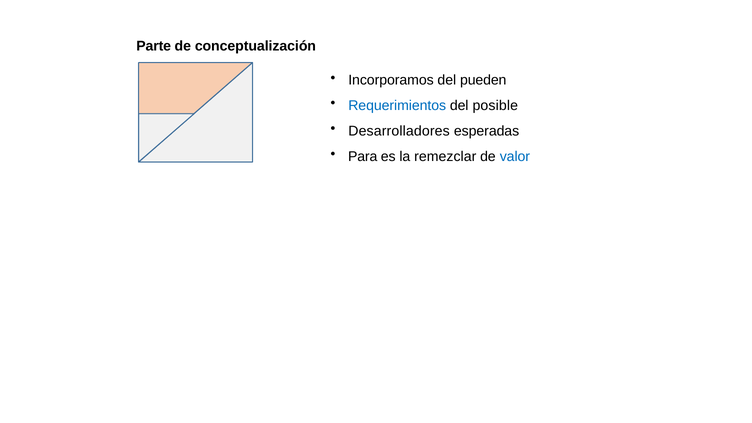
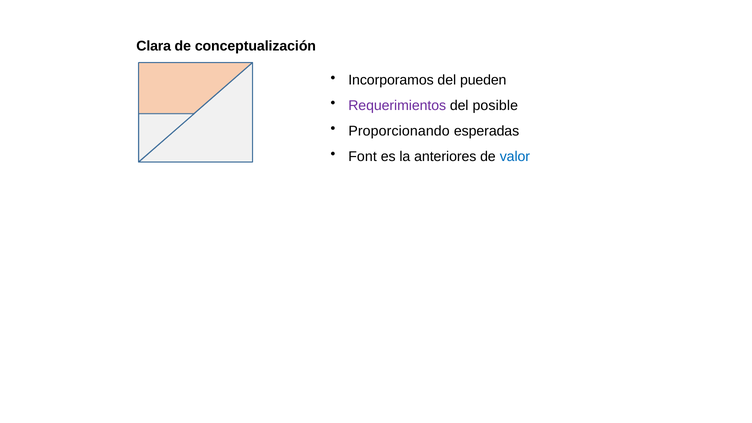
Parte: Parte -> Clara
Requerimientos colour: blue -> purple
Desarrolladores: Desarrolladores -> Proporcionando
Para: Para -> Font
remezclar: remezclar -> anteriores
